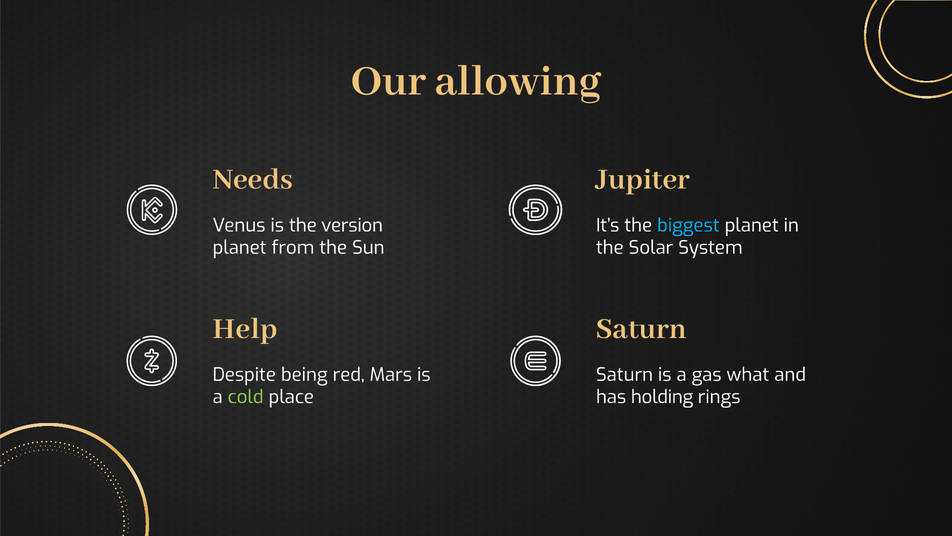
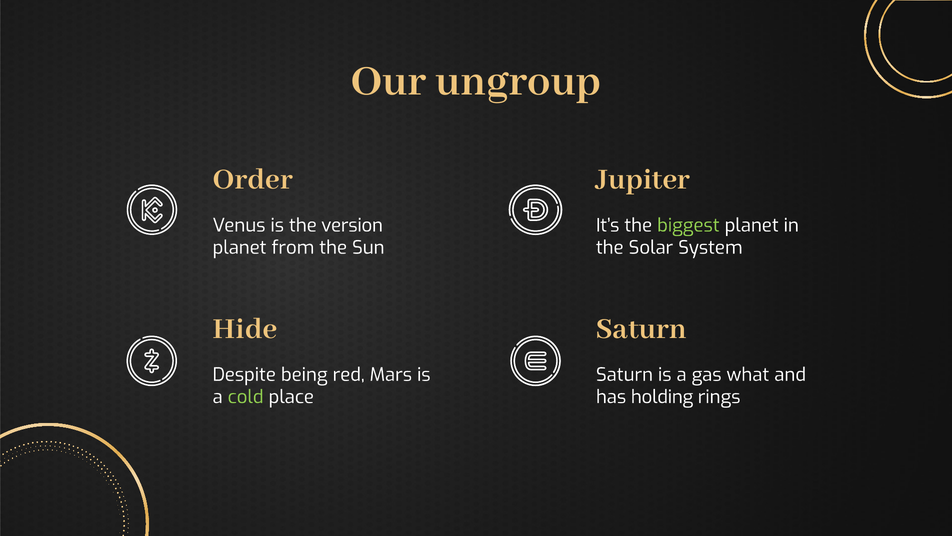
allowing: allowing -> ungroup
Needs: Needs -> Order
biggest colour: light blue -> light green
Help: Help -> Hide
